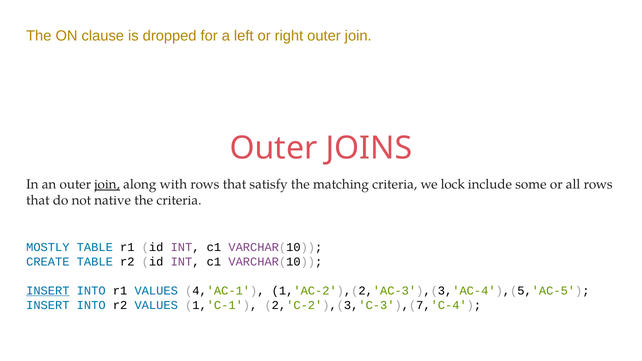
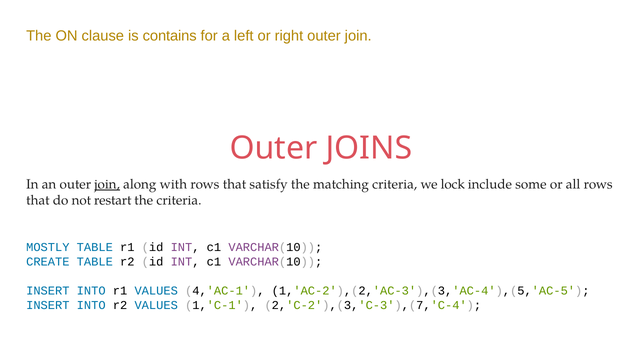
dropped: dropped -> contains
native: native -> restart
INSERT at (48, 291) underline: present -> none
